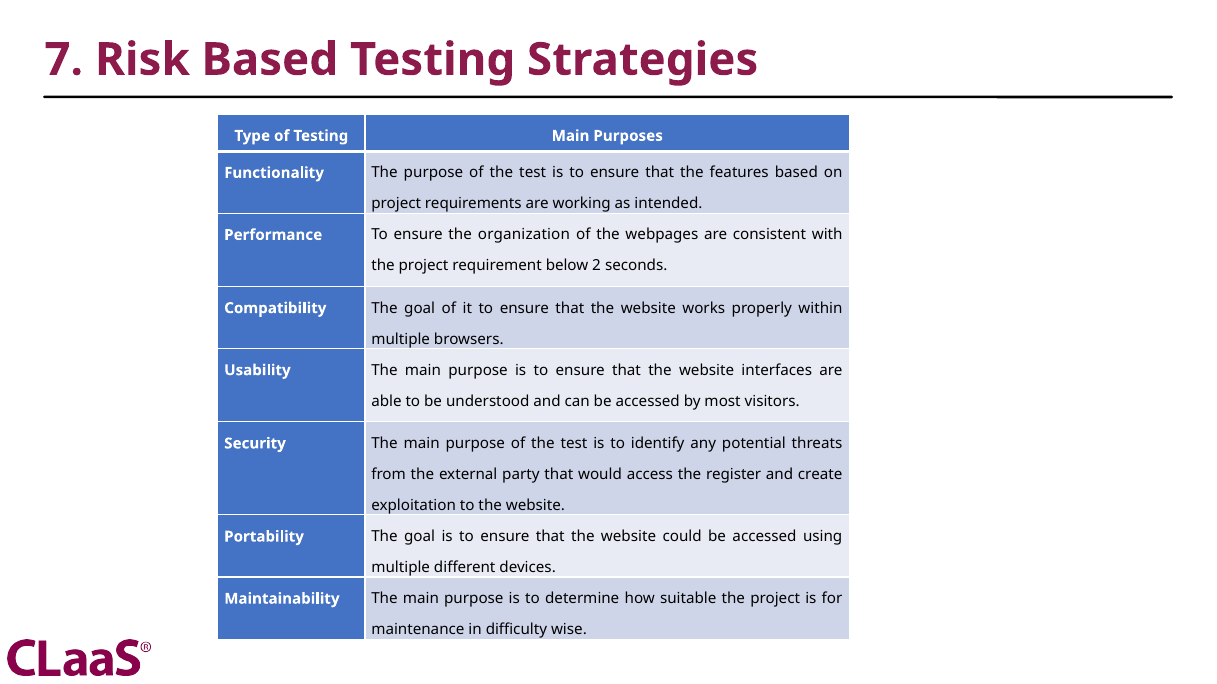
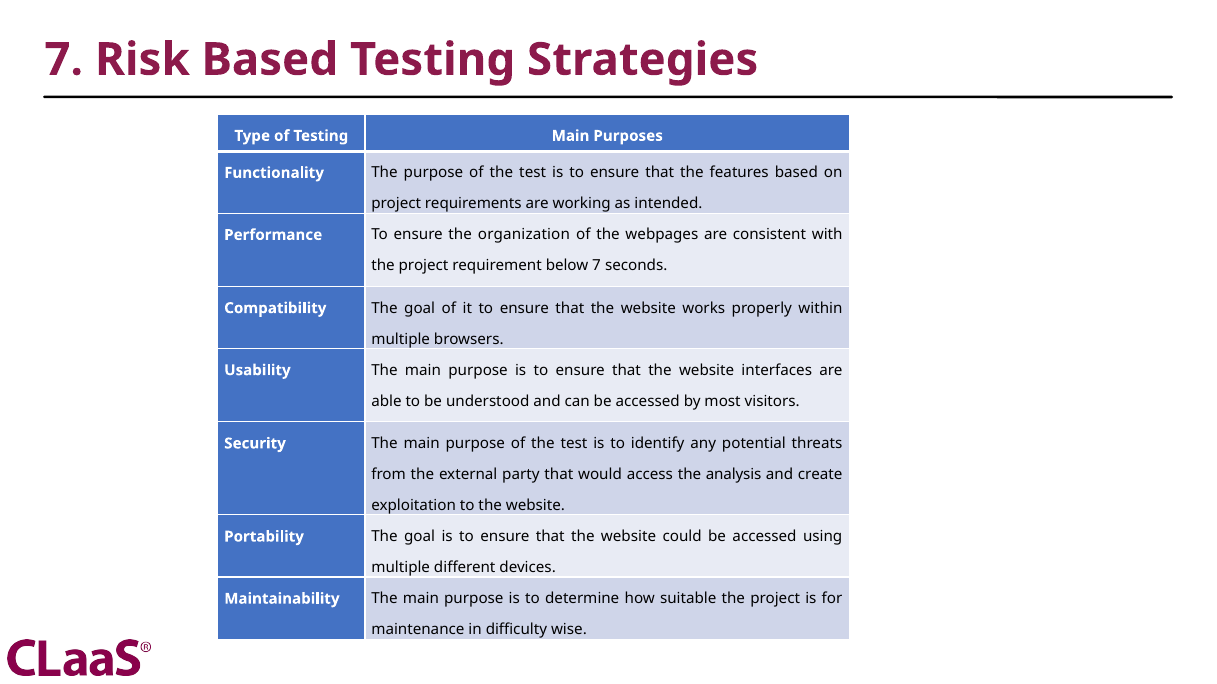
below 2: 2 -> 7
register: register -> analysis
